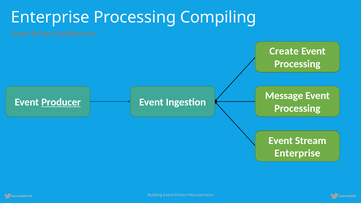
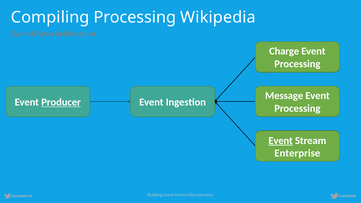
Enterprise at (50, 17): Enterprise -> Compiling
Compiling: Compiling -> Wikipedia
Create: Create -> Charge
Event at (281, 141) underline: none -> present
